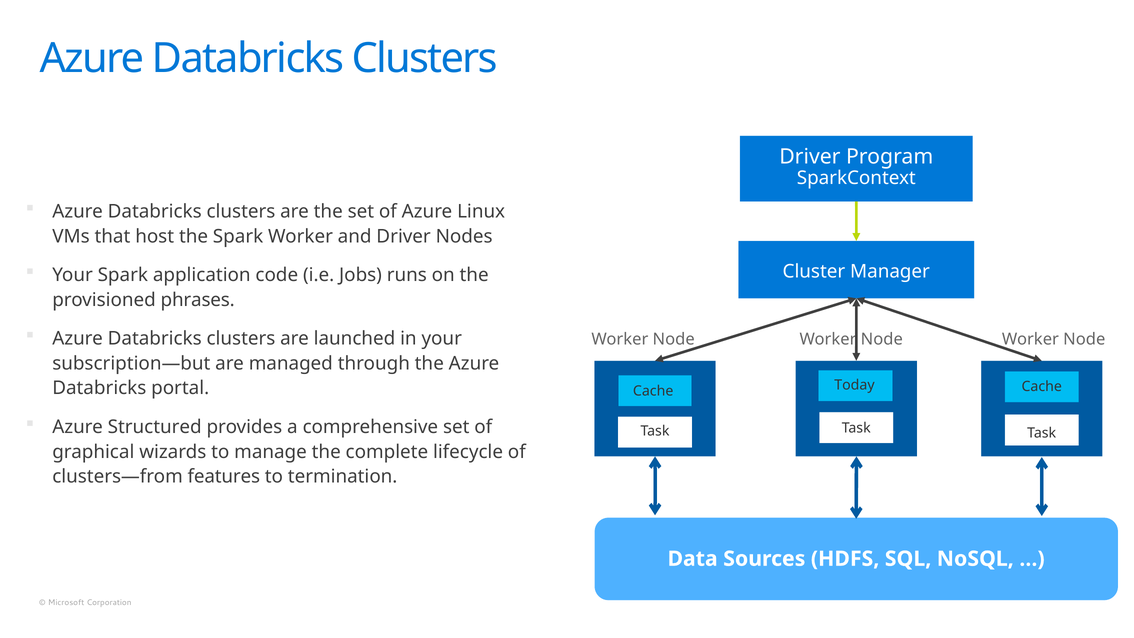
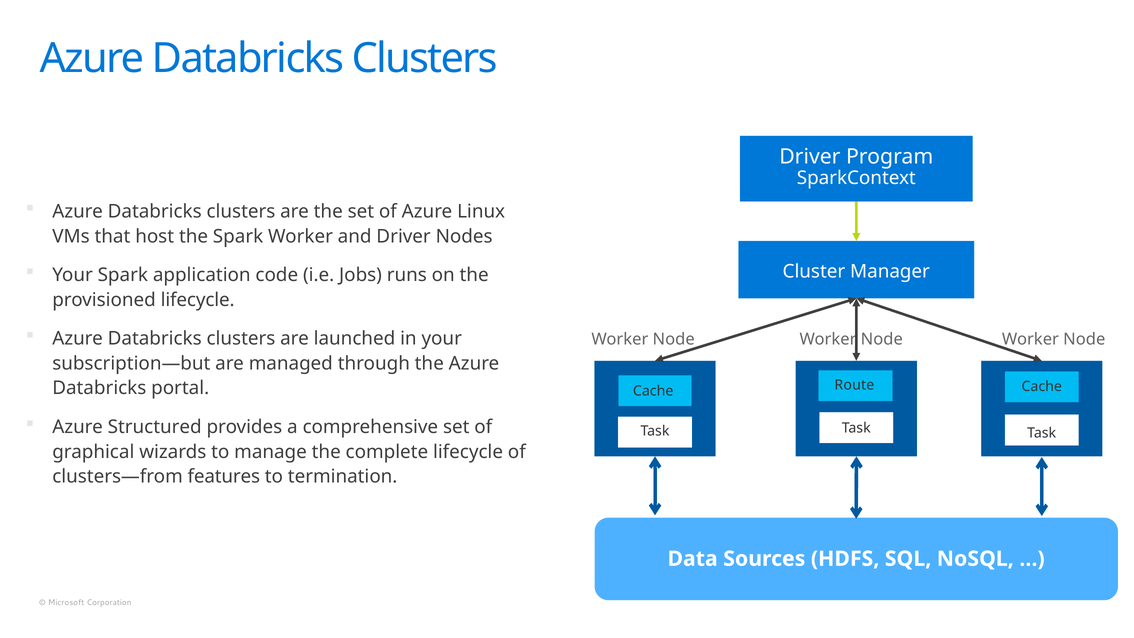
provisioned phrases: phrases -> lifecycle
Today: Today -> Route
